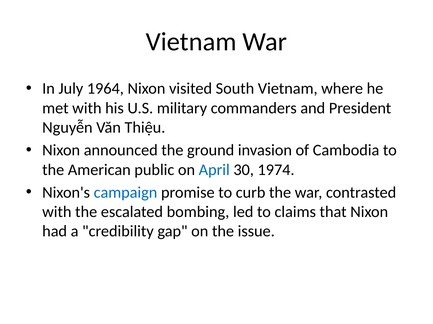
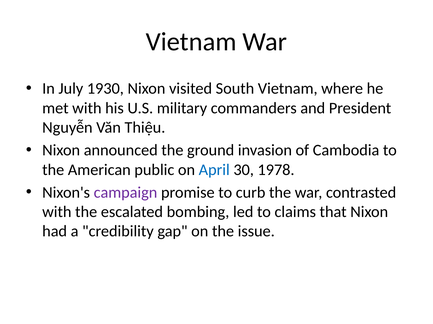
1964: 1964 -> 1930
1974: 1974 -> 1978
campaign colour: blue -> purple
